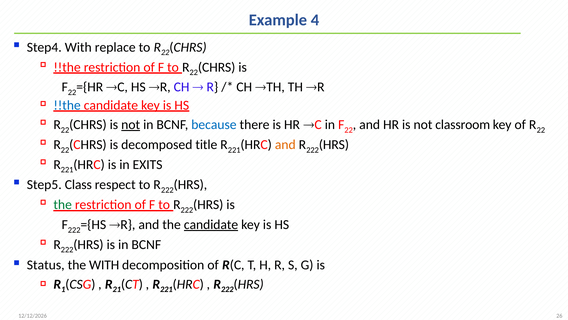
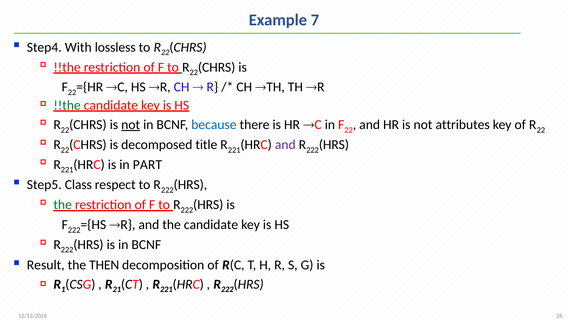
4: 4 -> 7
replace: replace -> lossless
!!the at (67, 105) colour: blue -> green
classroom: classroom -> attributes
and at (285, 144) colour: orange -> purple
EXITS: EXITS -> PART
candidate at (211, 224) underline: present -> none
Status: Status -> Result
the WITH: WITH -> THEN
